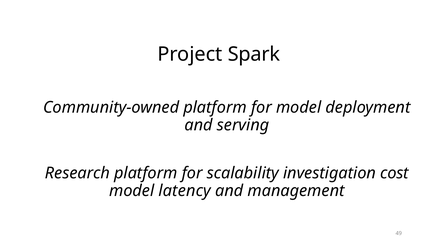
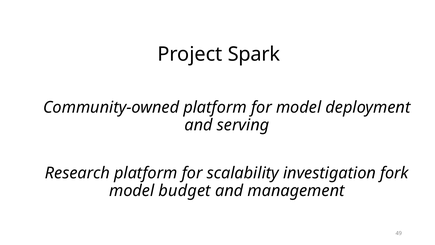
cost: cost -> fork
latency: latency -> budget
